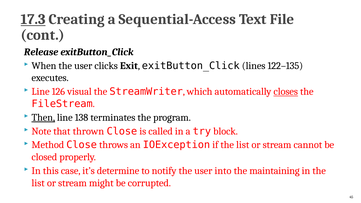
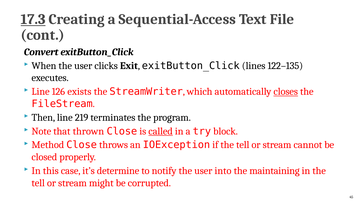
Release: Release -> Convert
visual: visual -> exists
Then underline: present -> none
138: 138 -> 219
called underline: none -> present
if the list: list -> tell
list at (38, 183): list -> tell
